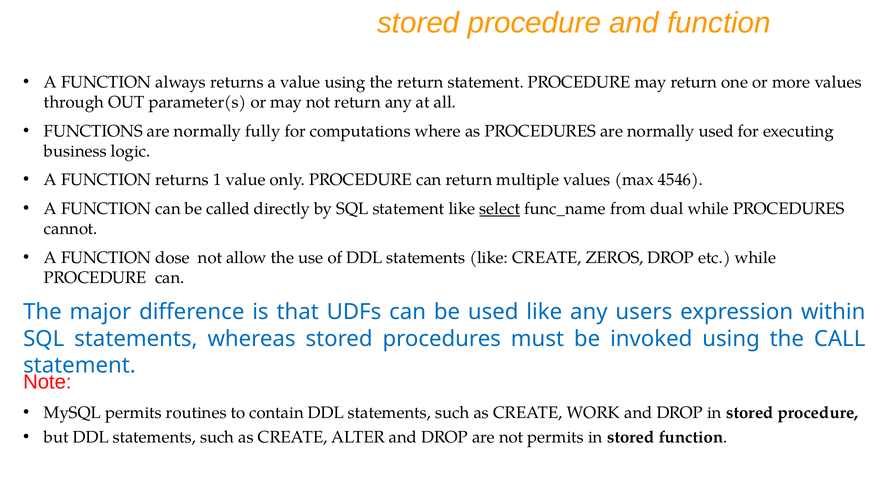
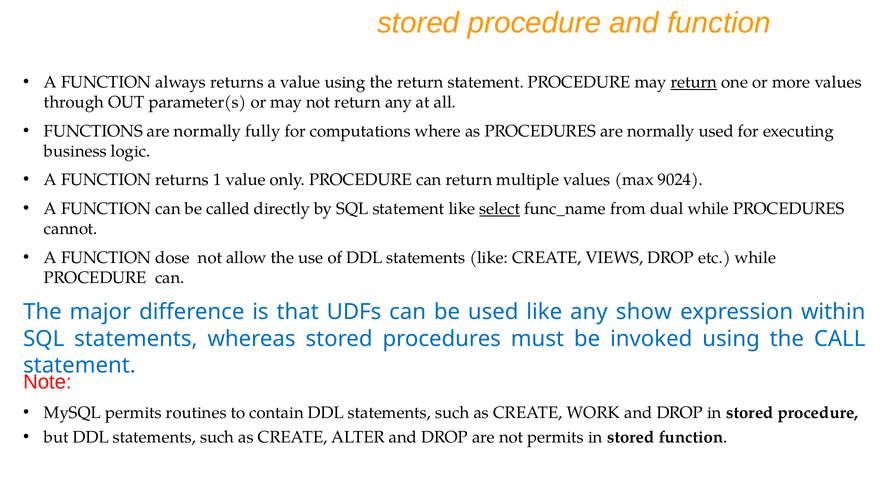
return at (694, 82) underline: none -> present
4546: 4546 -> 9024
ZEROS: ZEROS -> VIEWS
users: users -> show
